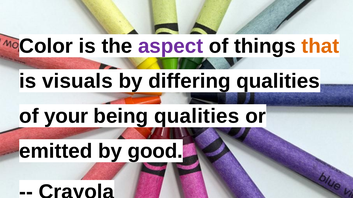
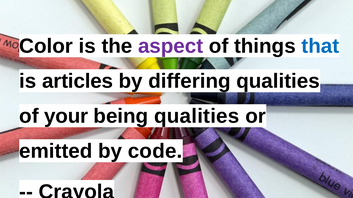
that colour: orange -> blue
visuals: visuals -> articles
good: good -> code
